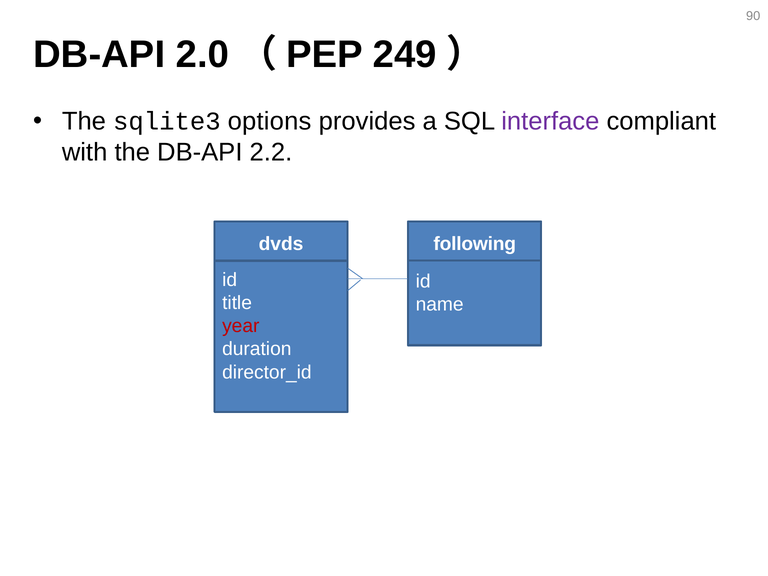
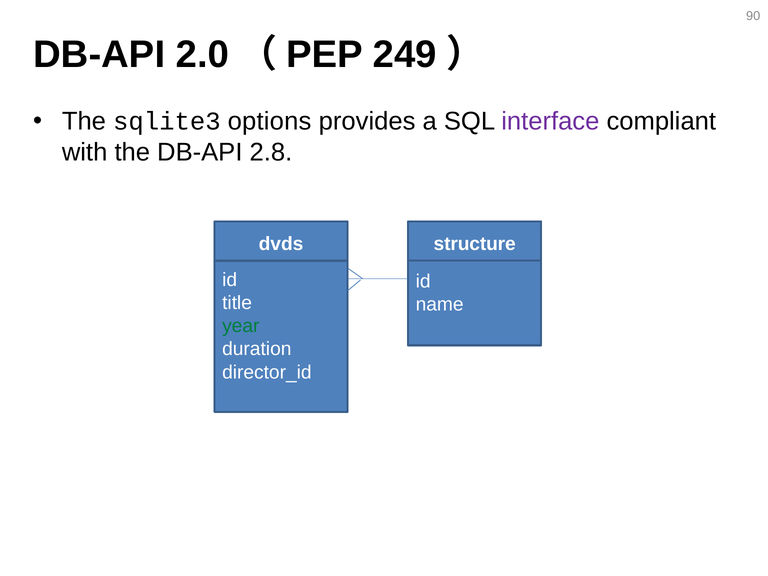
2.2: 2.2 -> 2.8
following: following -> structure
year colour: red -> green
